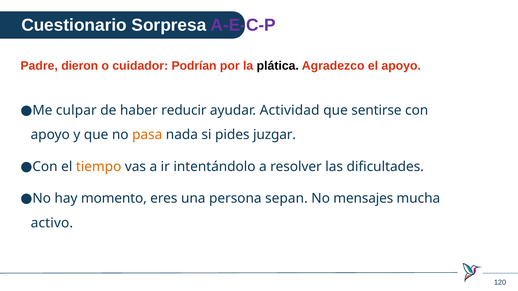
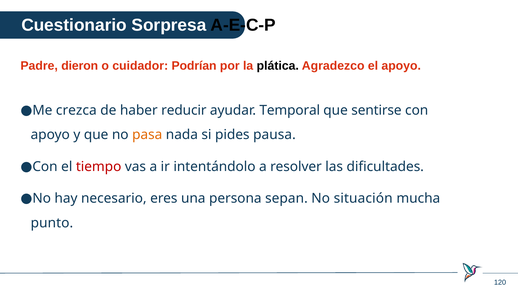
A-E-C-P colour: purple -> black
culpar: culpar -> crezca
Actividad: Actividad -> Temporal
juzgar: juzgar -> pausa
tiempo colour: orange -> red
momento: momento -> necesario
mensajes: mensajes -> situación
activo: activo -> punto
